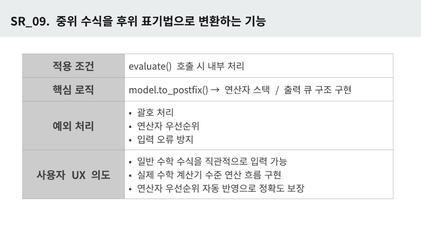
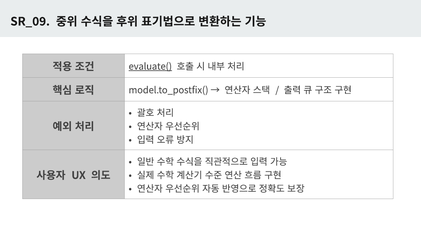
evaluate( underline: none -> present
